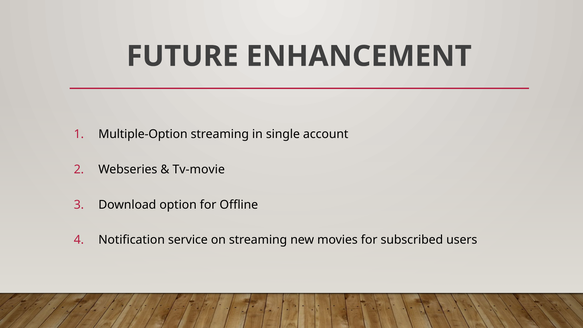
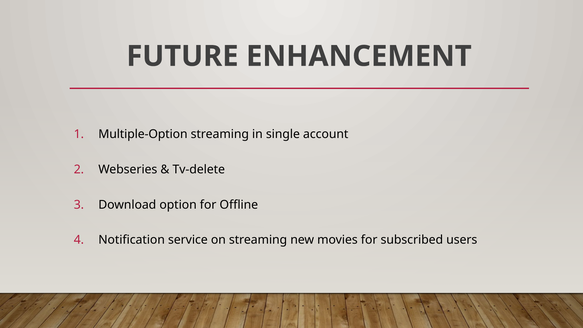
Tv-movie: Tv-movie -> Tv-delete
